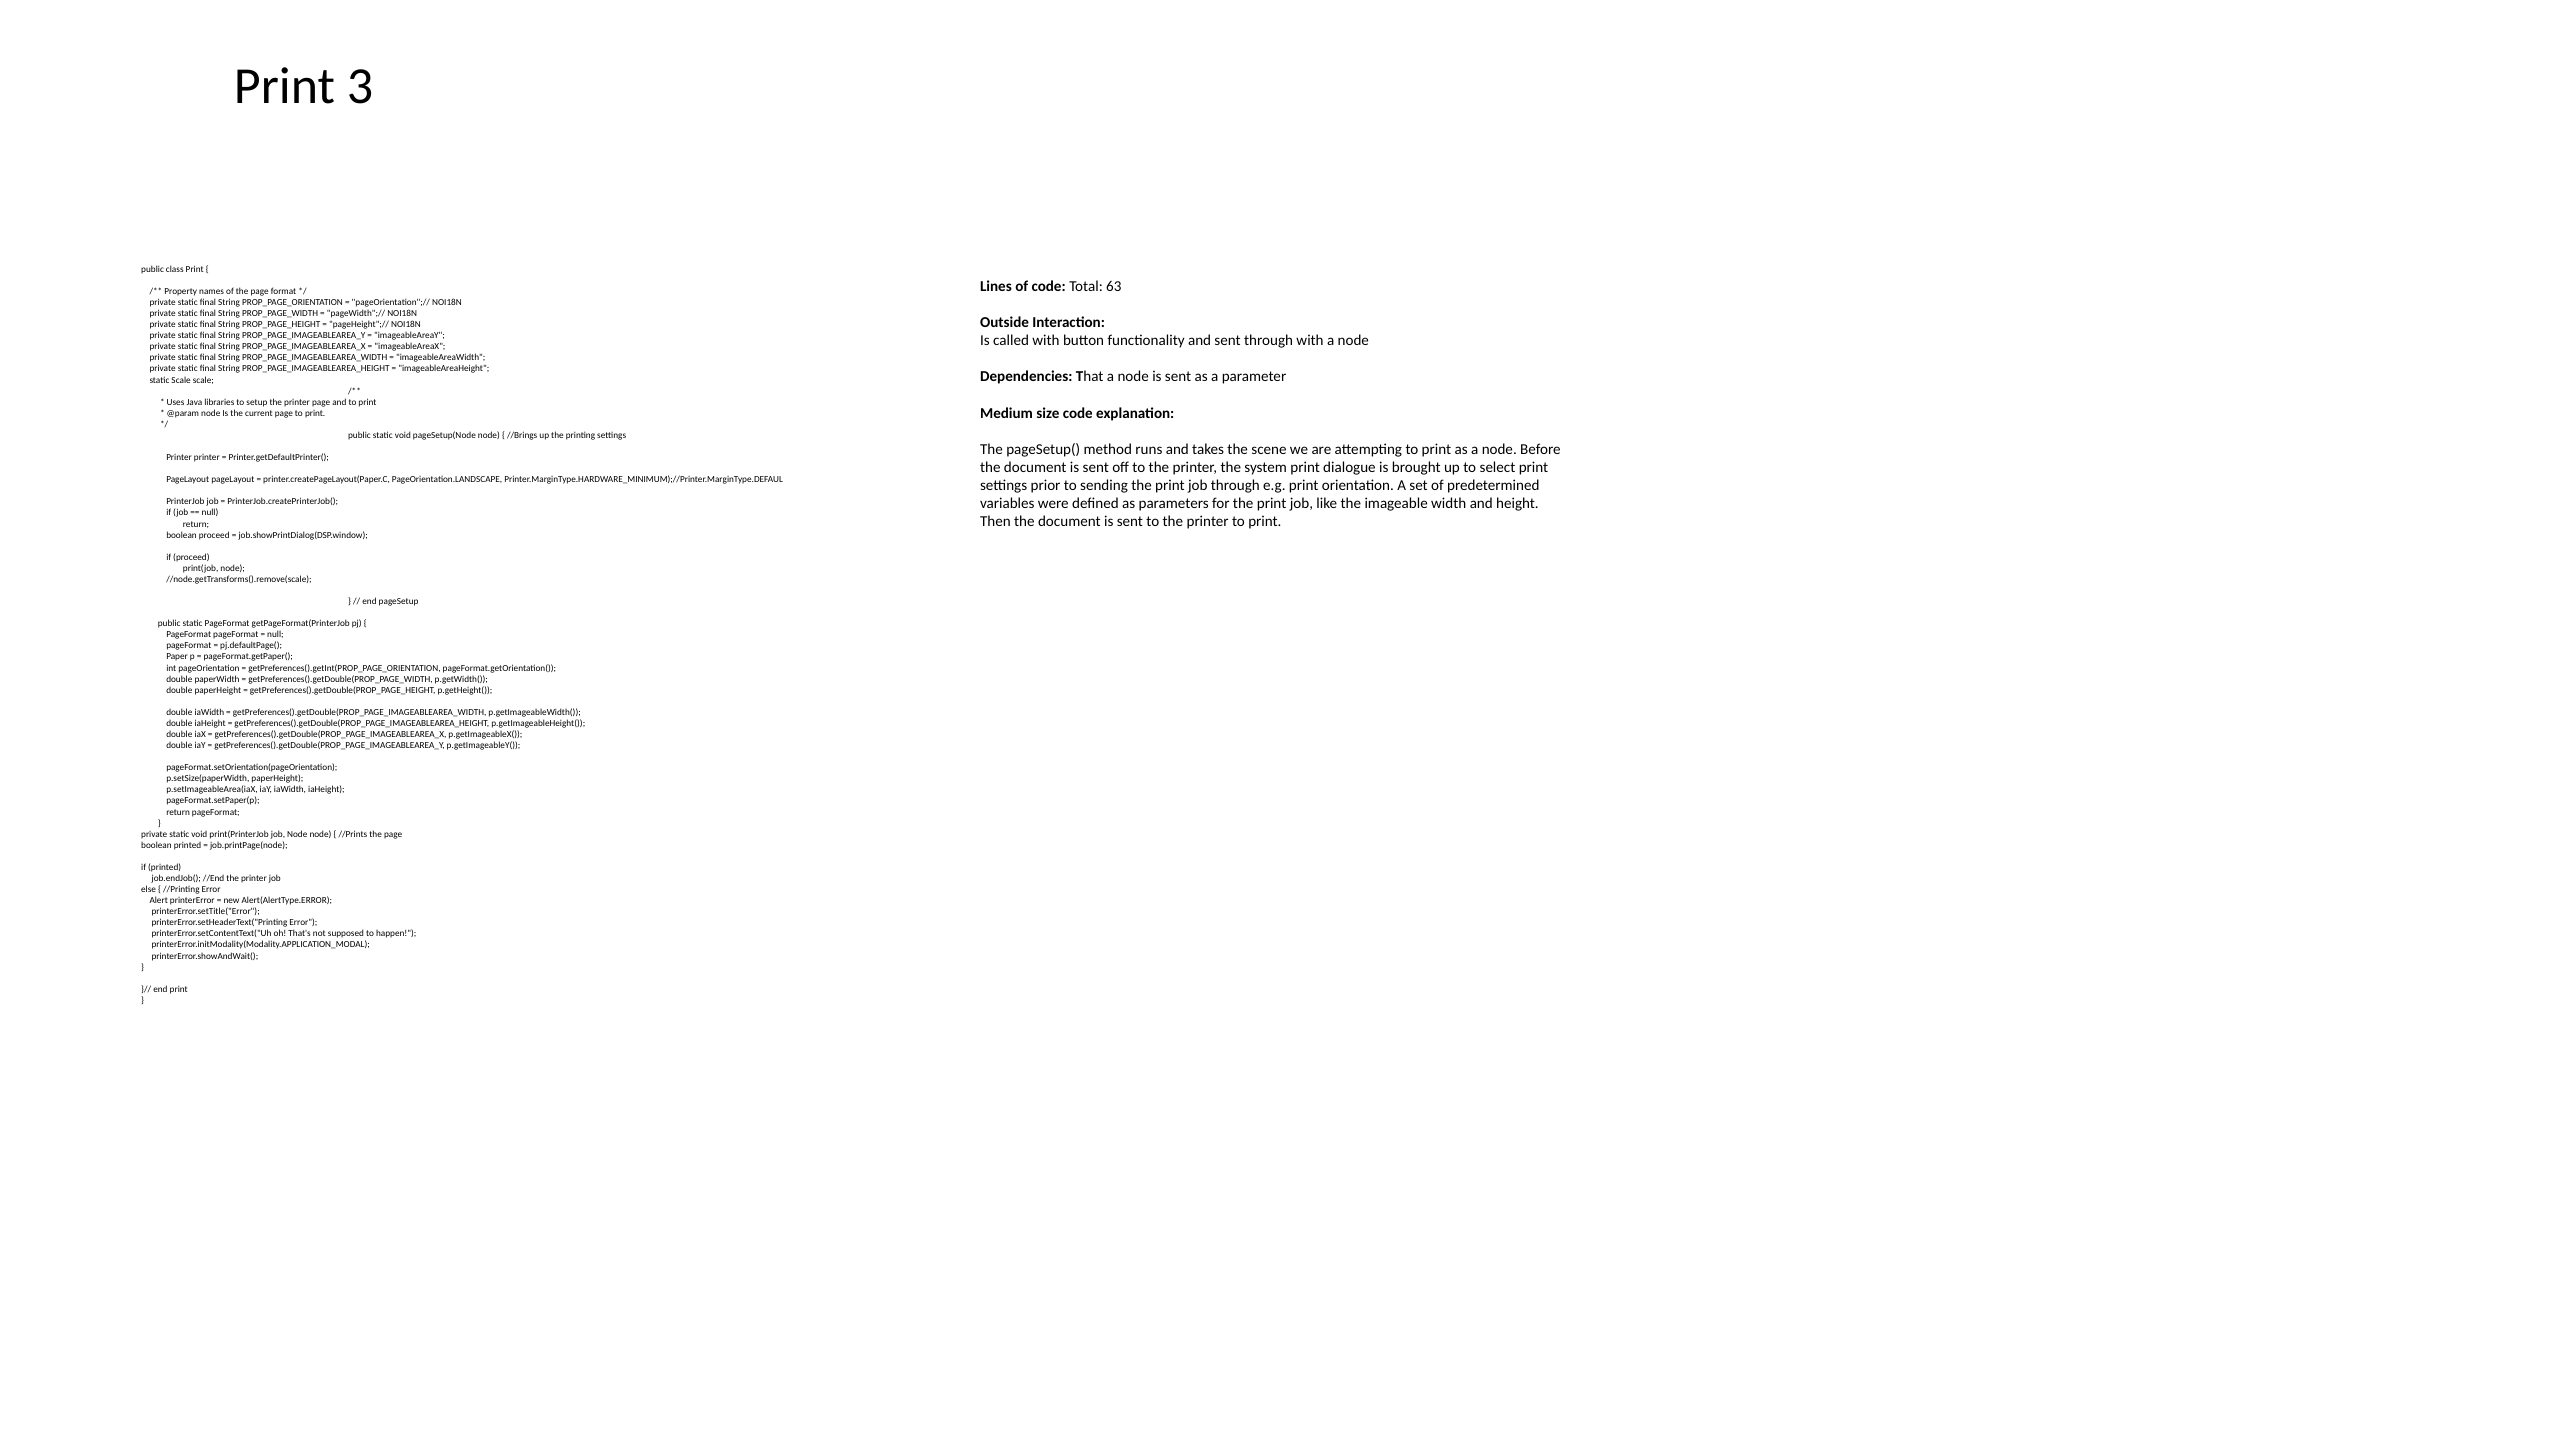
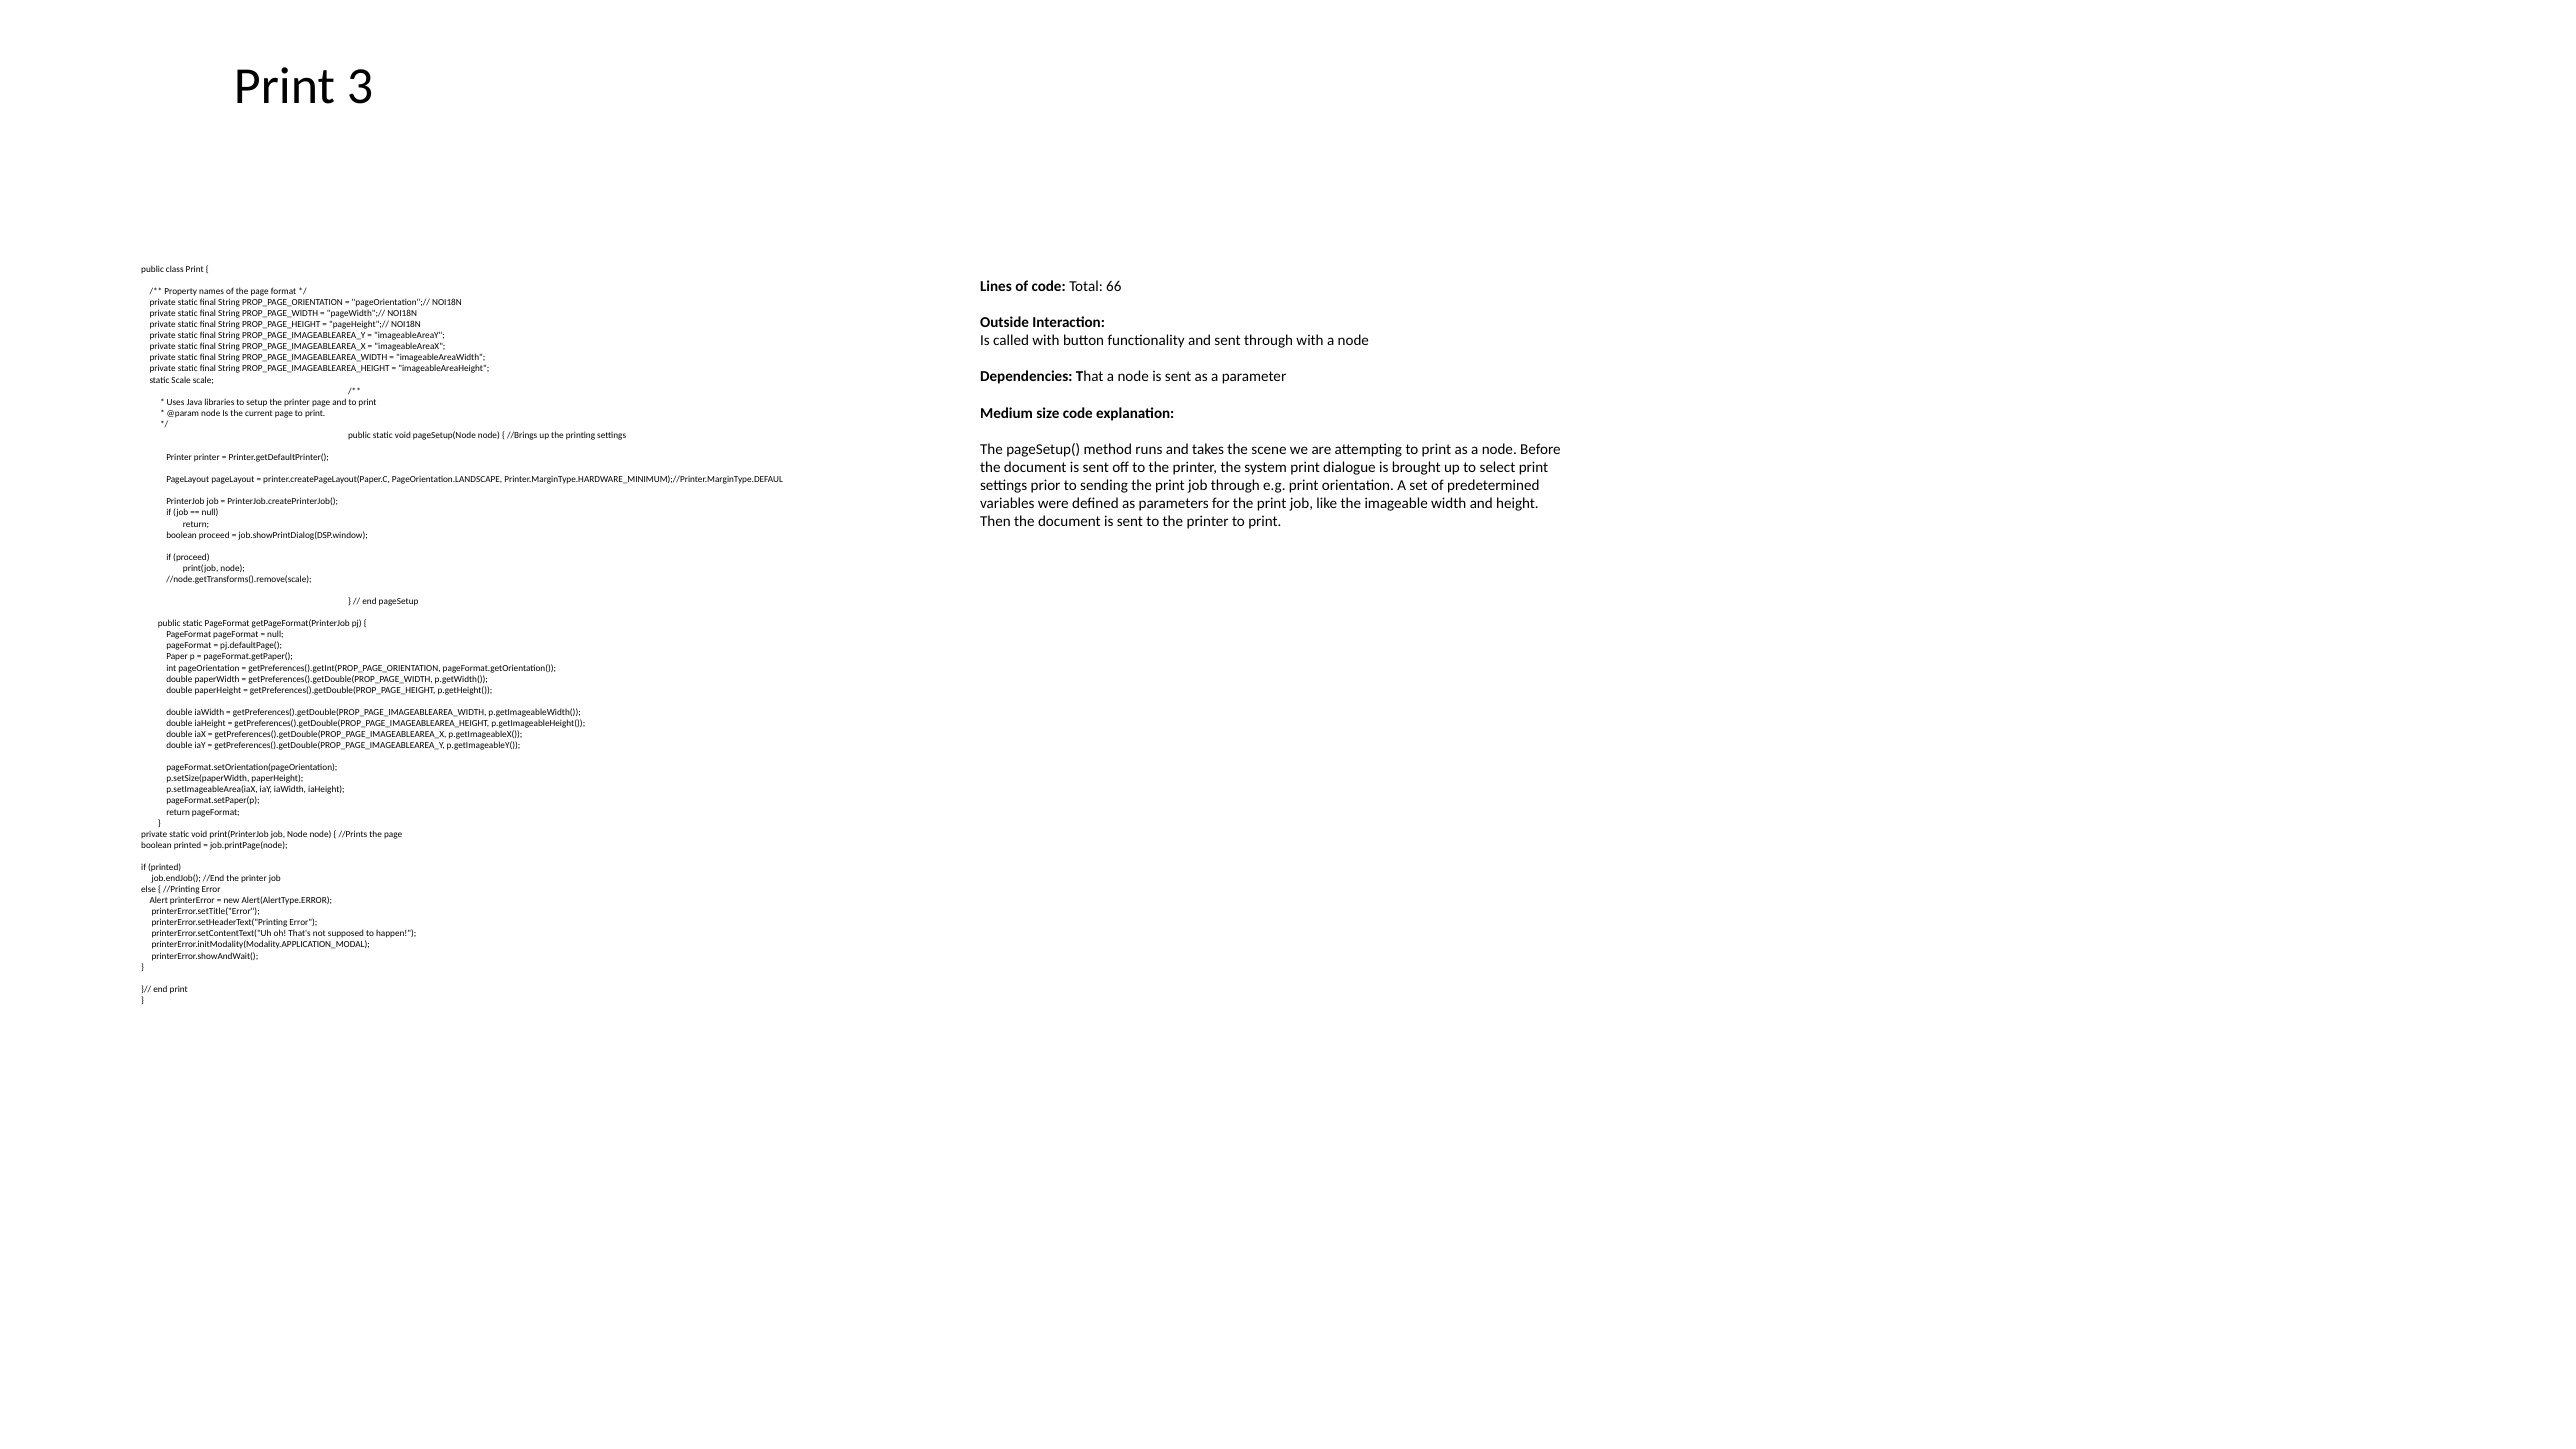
63: 63 -> 66
